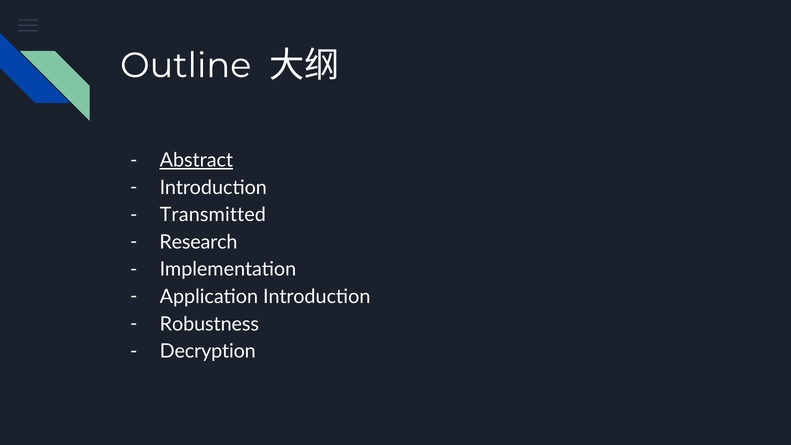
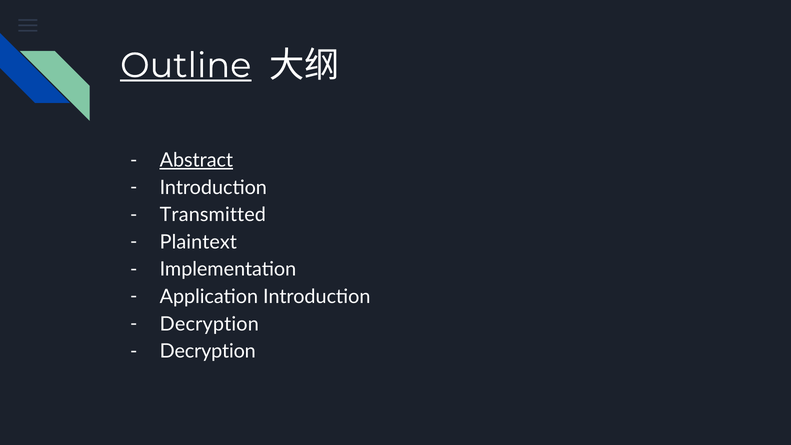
Outline underline: none -> present
Research: Research -> Plaintext
Robustness at (209, 324): Robustness -> Decryption
